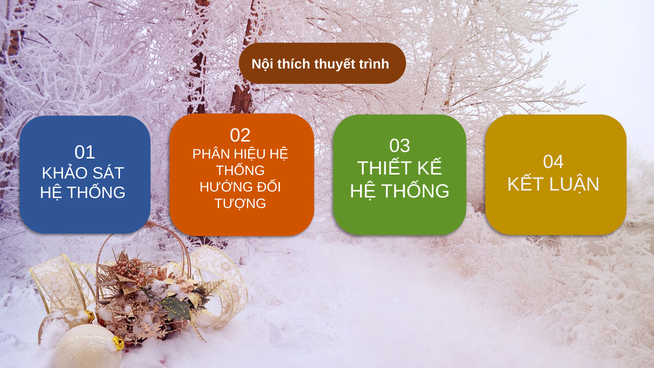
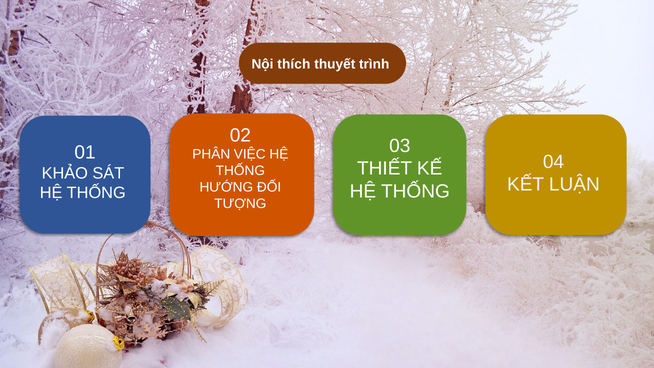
HIỆU: HIỆU -> VIỆC
